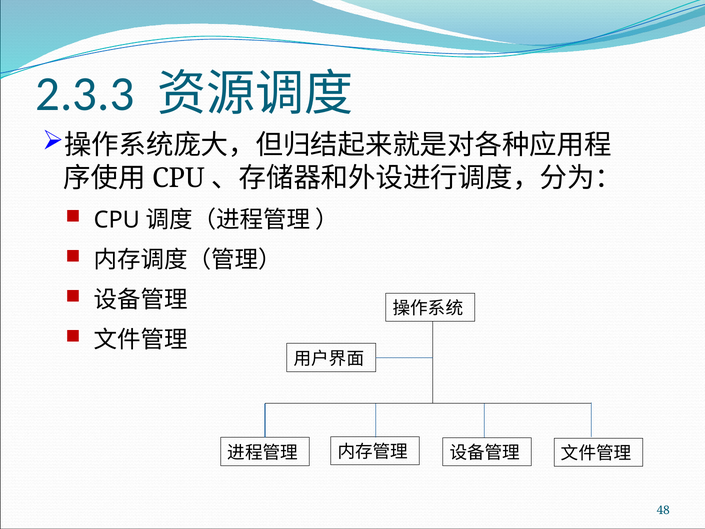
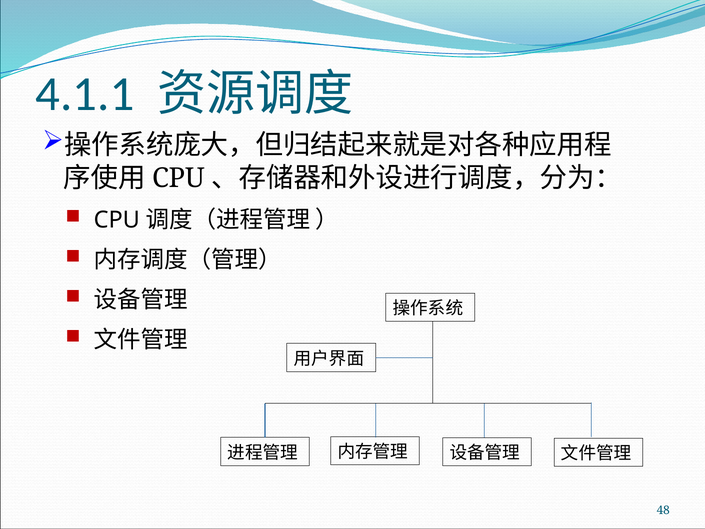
2.3.3: 2.3.3 -> 4.1.1
